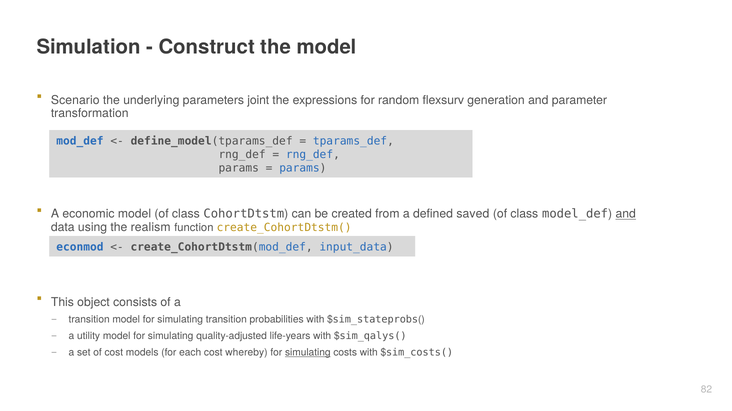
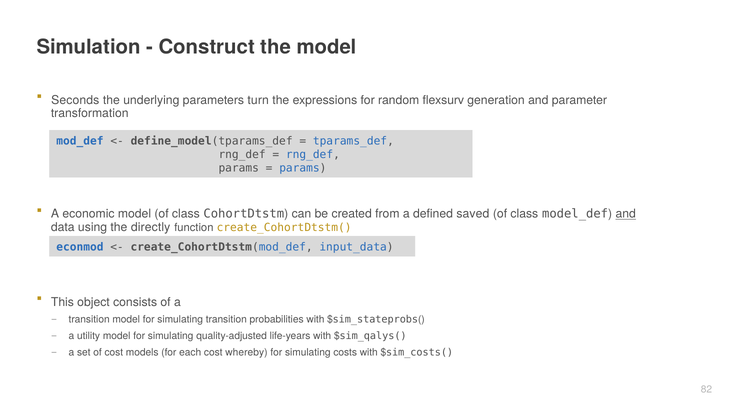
Scenario: Scenario -> Seconds
joint: joint -> turn
realism: realism -> directly
simulating at (308, 353) underline: present -> none
